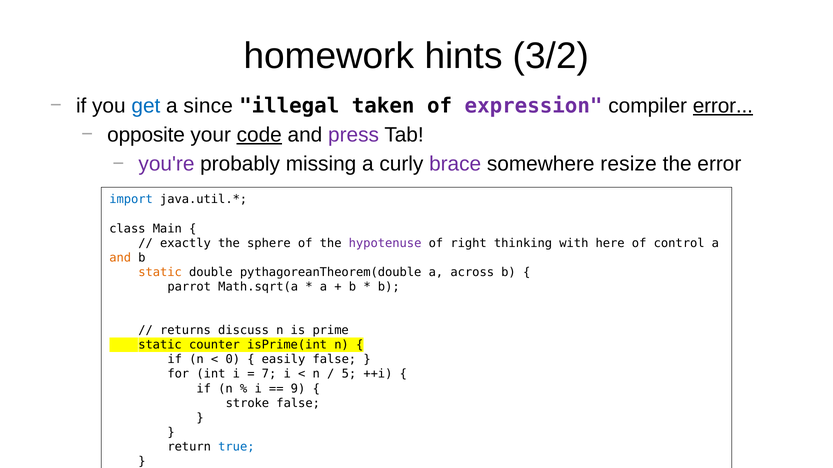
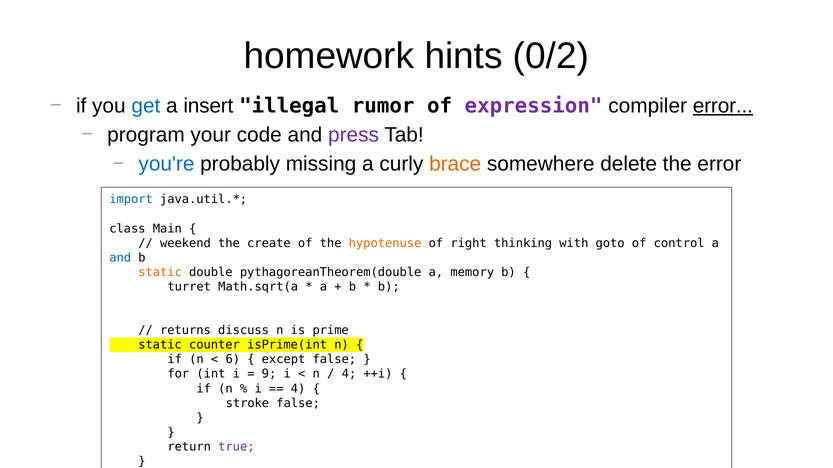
3/2: 3/2 -> 0/2
since: since -> insert
taken: taken -> rumor
opposite: opposite -> program
code underline: present -> none
you're colour: purple -> blue
brace colour: purple -> orange
resize: resize -> delete
exactly: exactly -> weekend
sphere: sphere -> create
hypotenuse colour: purple -> orange
here: here -> goto
and at (120, 258) colour: orange -> blue
across: across -> memory
parrot: parrot -> turret
0: 0 -> 6
easily: easily -> except
7: 7 -> 9
5 at (349, 374): 5 -> 4
9 at (298, 389): 9 -> 4
true colour: blue -> purple
